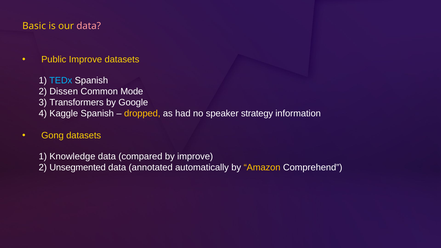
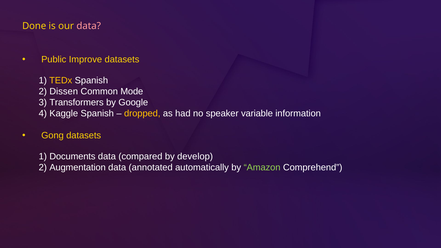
Basic: Basic -> Done
TEDx colour: light blue -> yellow
strategy: strategy -> variable
Knowledge: Knowledge -> Documents
by improve: improve -> develop
Unsegmented: Unsegmented -> Augmentation
Amazon colour: yellow -> light green
